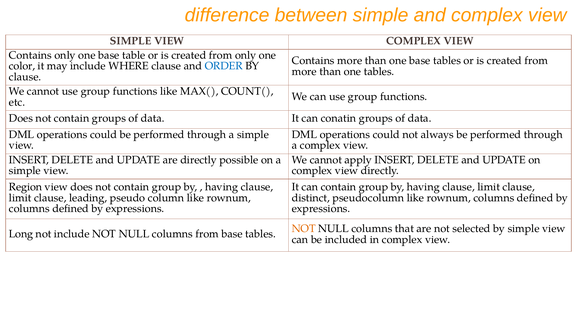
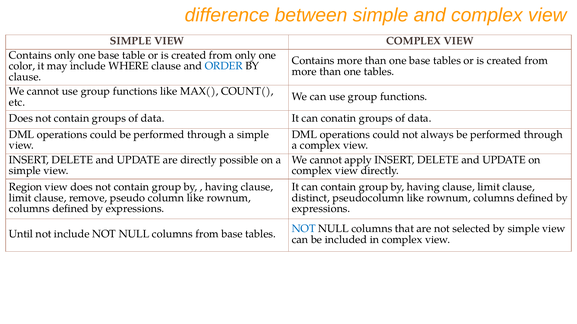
leading: leading -> remove
NOT at (304, 229) colour: orange -> blue
Long: Long -> Until
